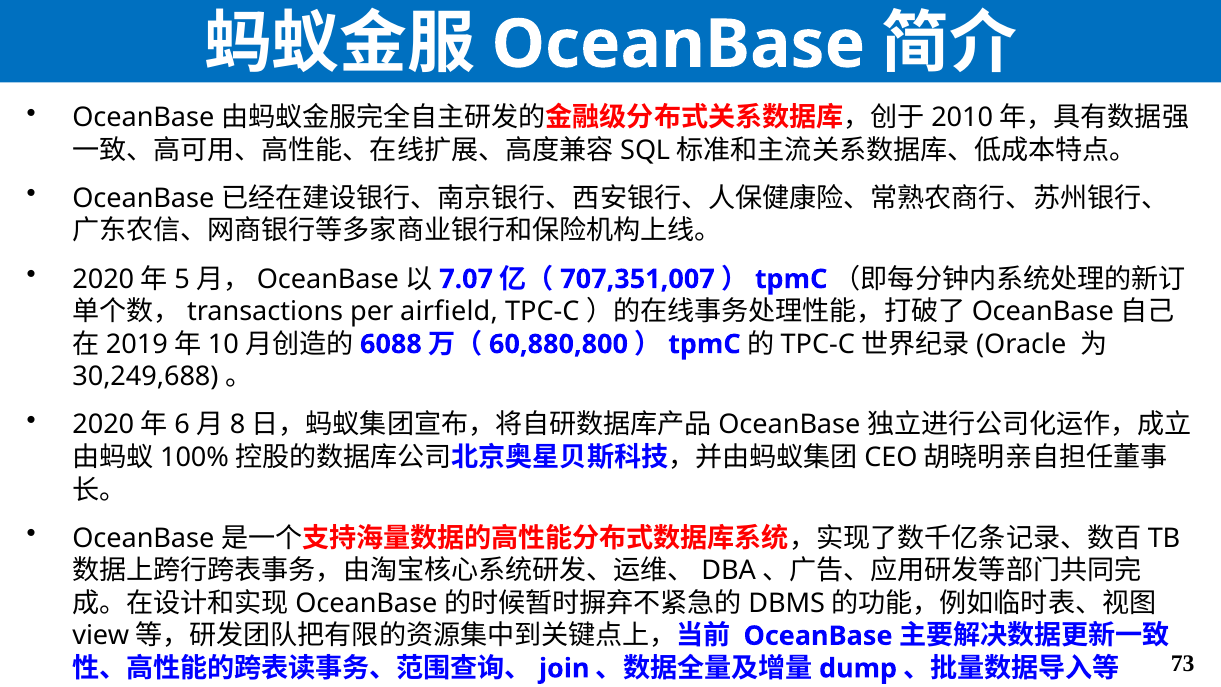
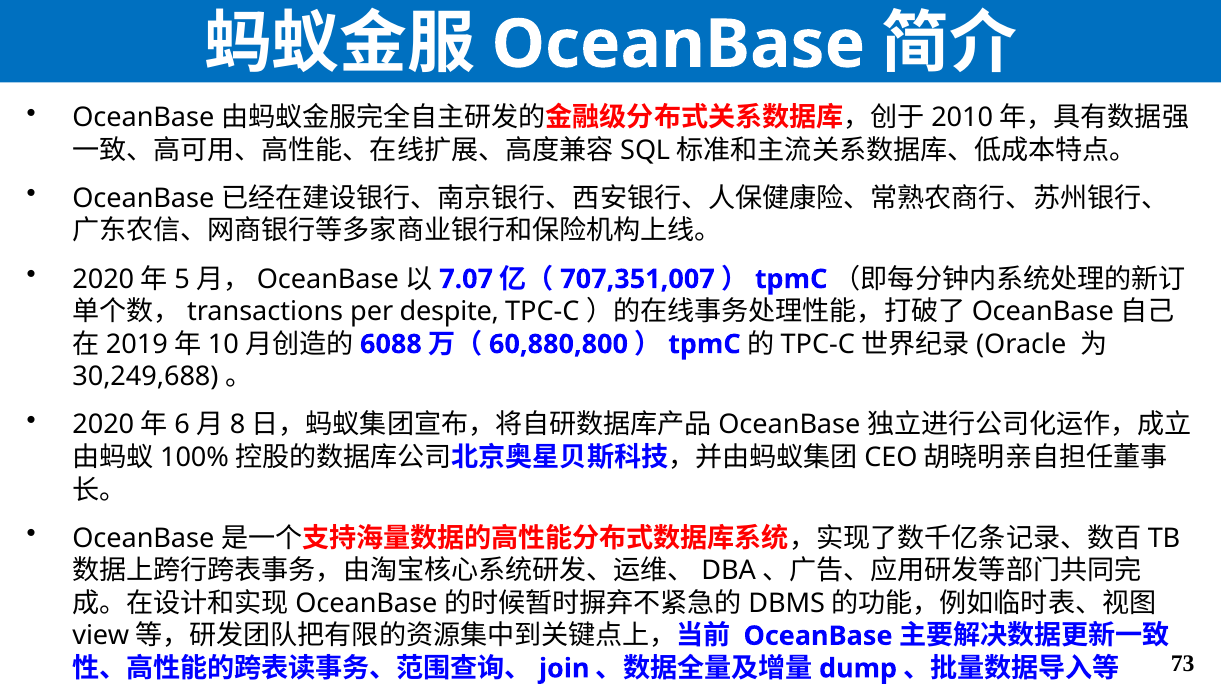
airfield: airfield -> despite
